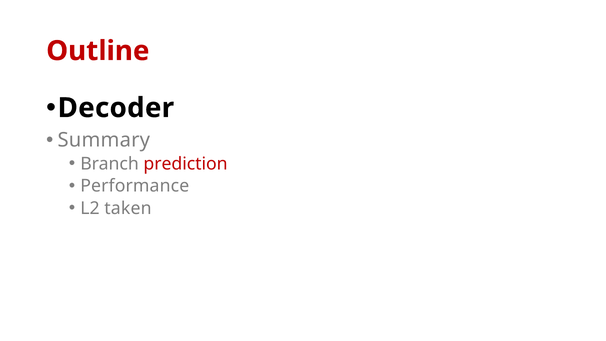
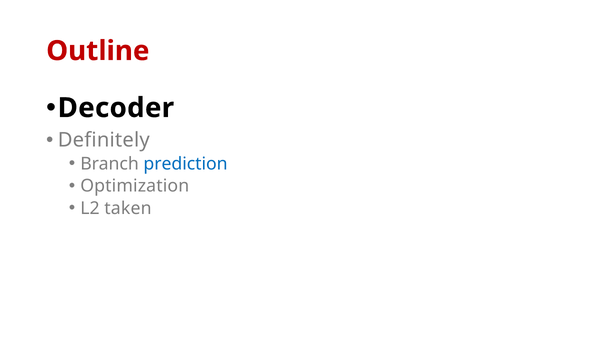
Summary: Summary -> Definitely
prediction colour: red -> blue
Performance: Performance -> Optimization
